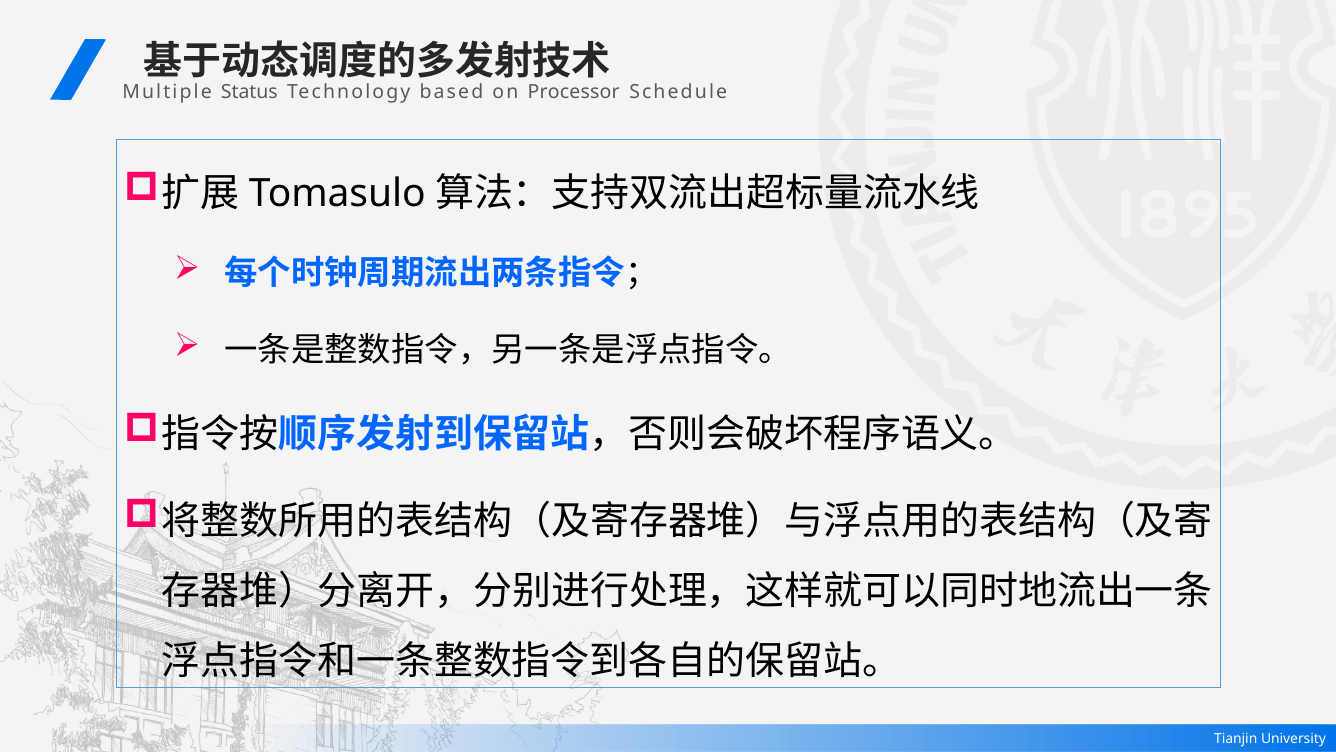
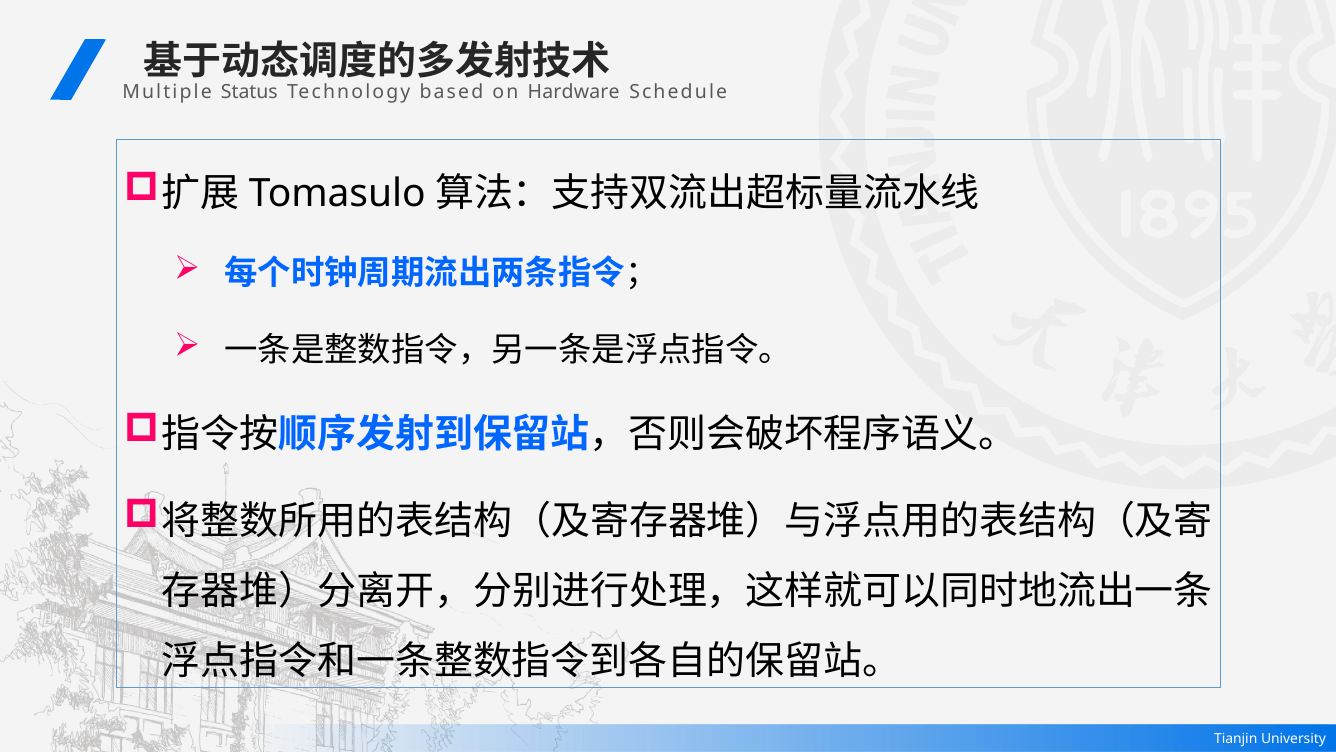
Processor: Processor -> Hardware
